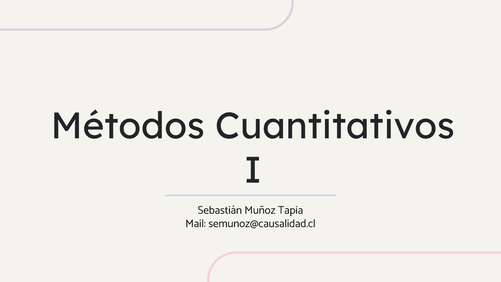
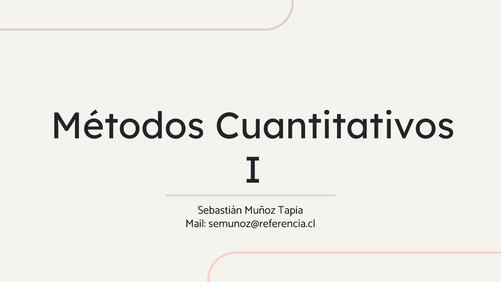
semunoz@causalidad.cl: semunoz@causalidad.cl -> semunoz@referencia.cl
